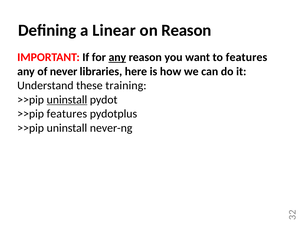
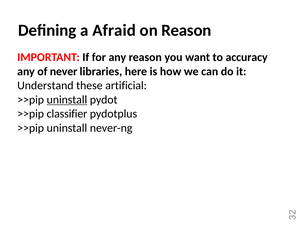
Linear: Linear -> Afraid
any at (117, 57) underline: present -> none
to features: features -> accuracy
training: training -> artificial
>>pip features: features -> classifier
